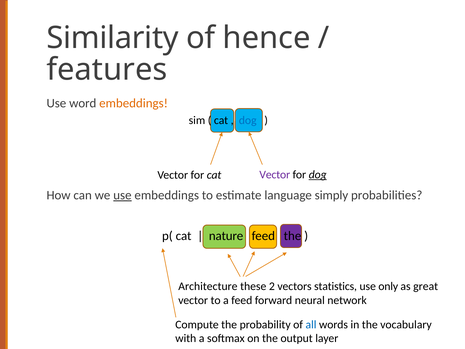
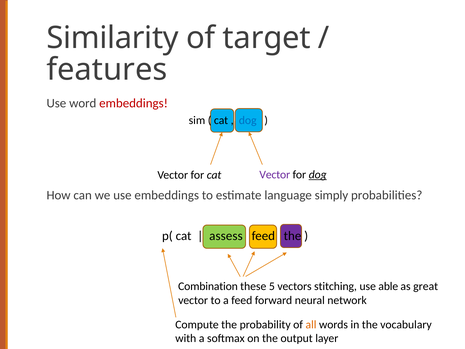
hence: hence -> target
embeddings at (134, 103) colour: orange -> red
use at (122, 195) underline: present -> none
nature: nature -> assess
Architecture: Architecture -> Combination
2: 2 -> 5
statistics: statistics -> stitching
only: only -> able
all colour: blue -> orange
